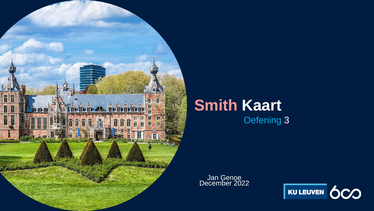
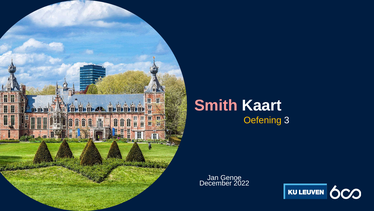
Oefening colour: light blue -> yellow
